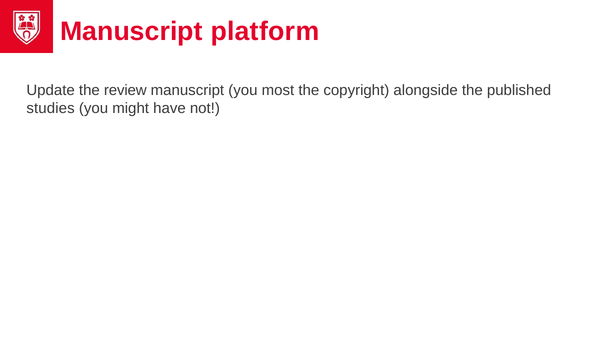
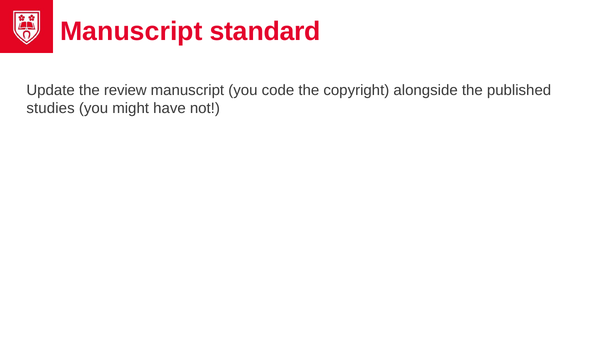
platform: platform -> standard
most: most -> code
